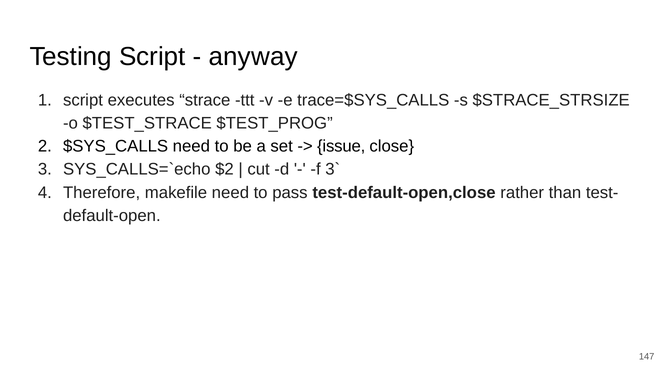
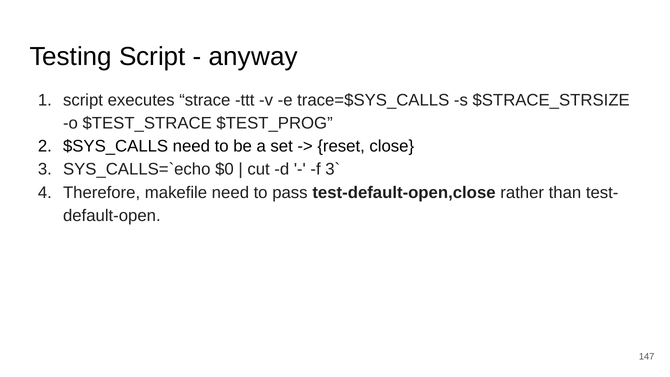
issue: issue -> reset
$2: $2 -> $0
